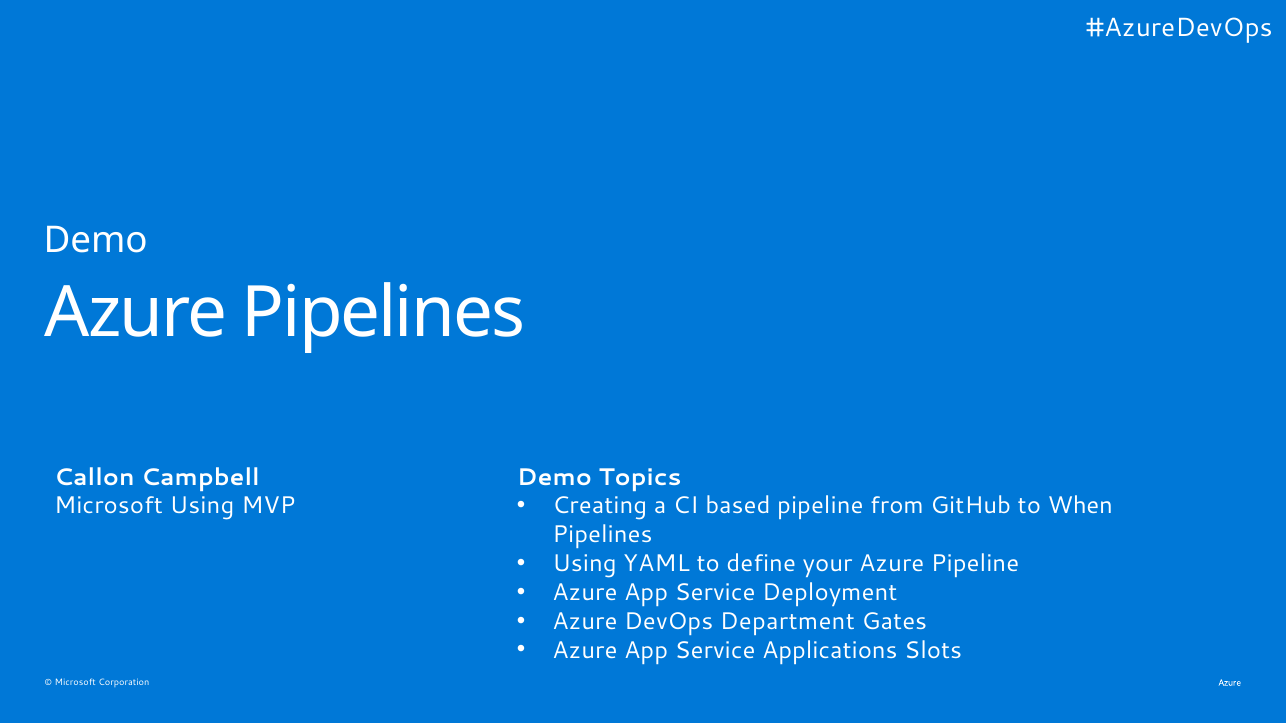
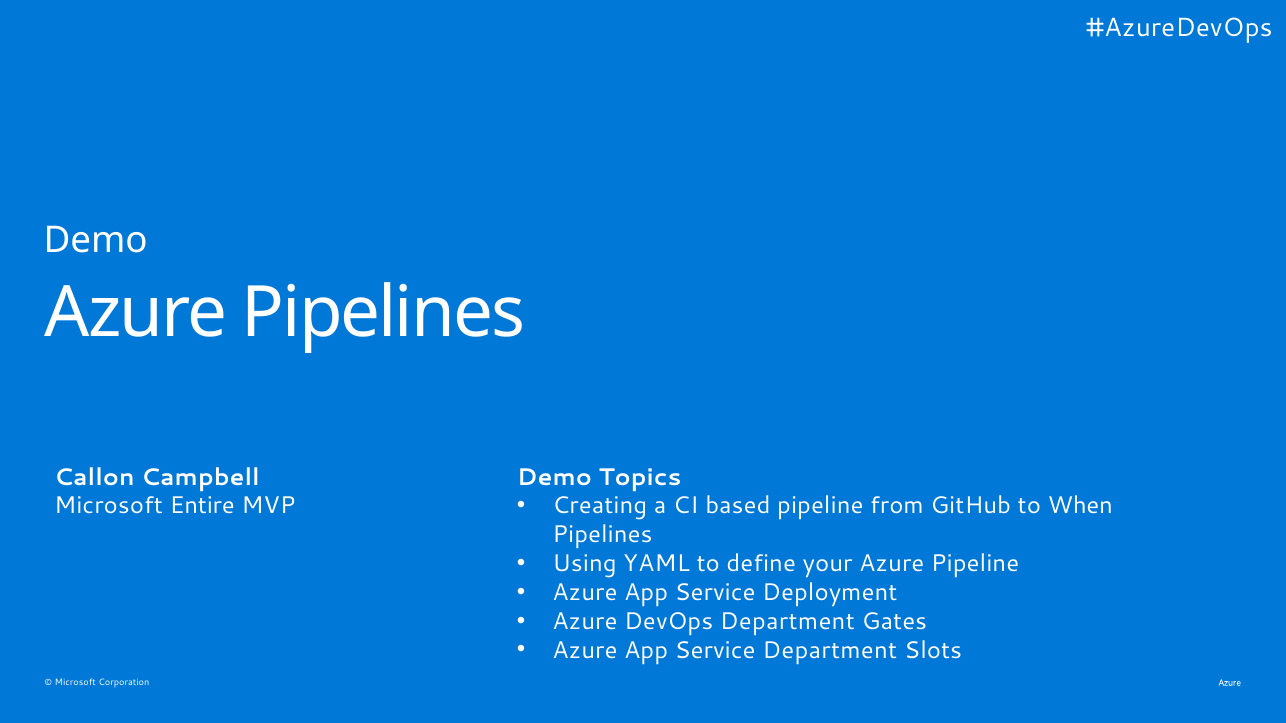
Microsoft Using: Using -> Entire
Service Applications: Applications -> Department
